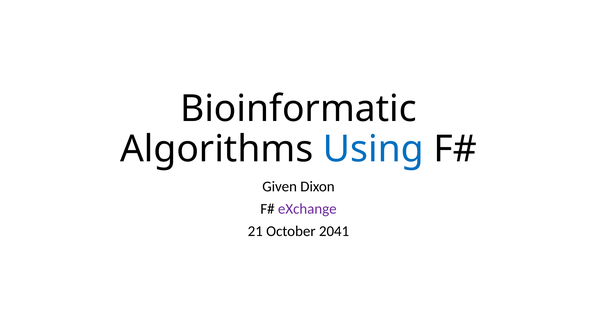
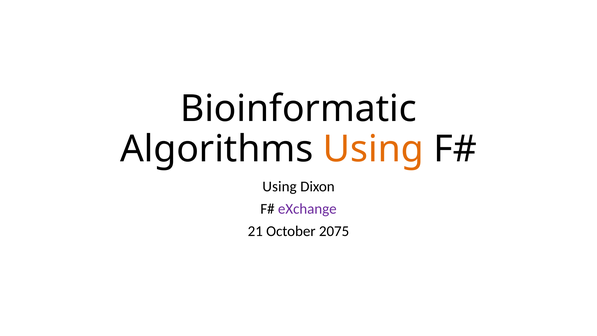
Using at (373, 149) colour: blue -> orange
Given at (280, 187): Given -> Using
2041: 2041 -> 2075
